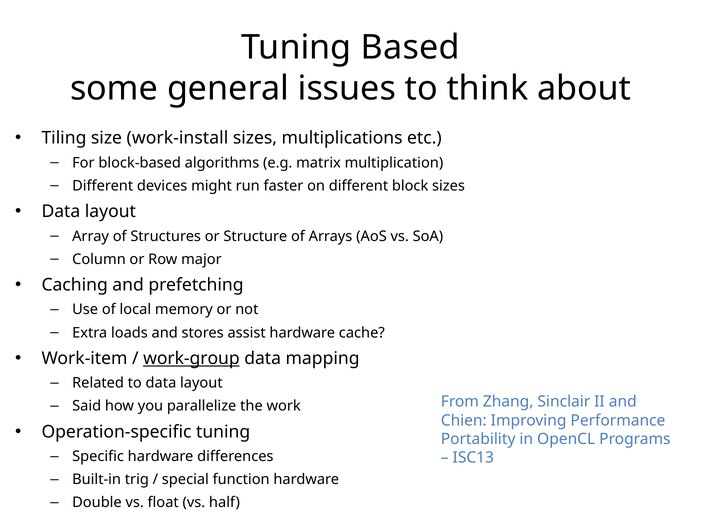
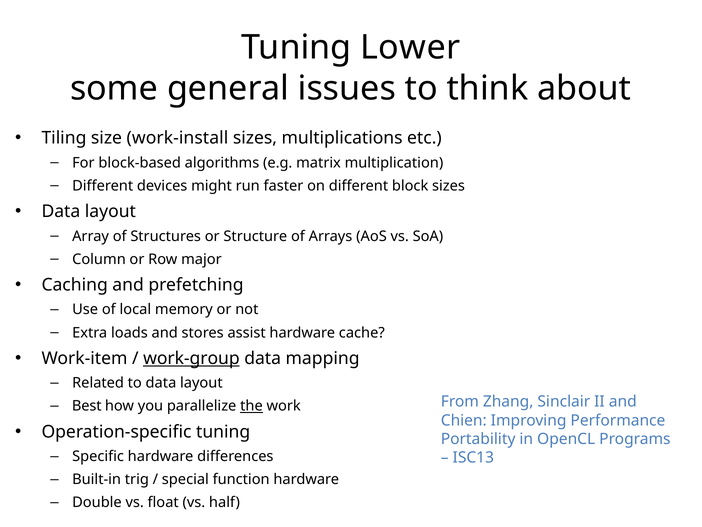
Based: Based -> Lower
Said: Said -> Best
the underline: none -> present
